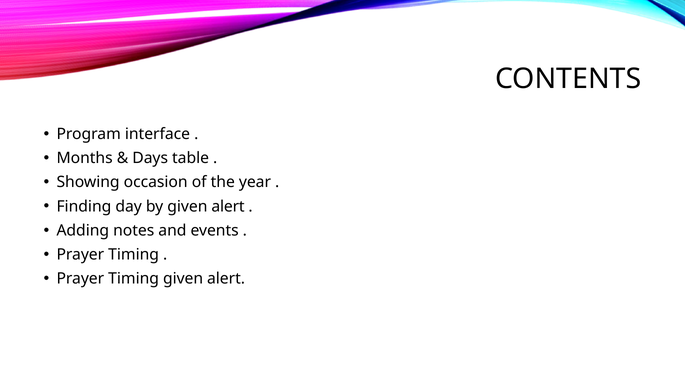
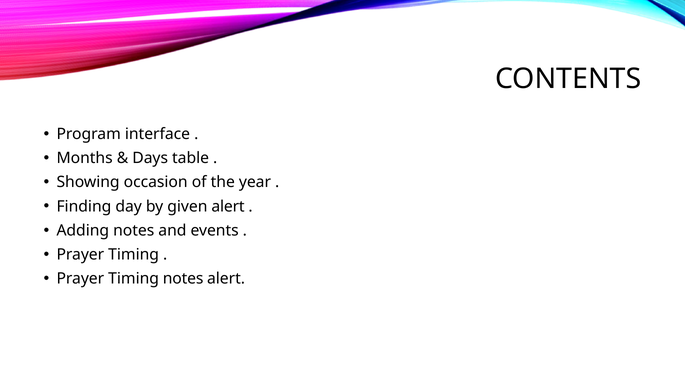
Timing given: given -> notes
